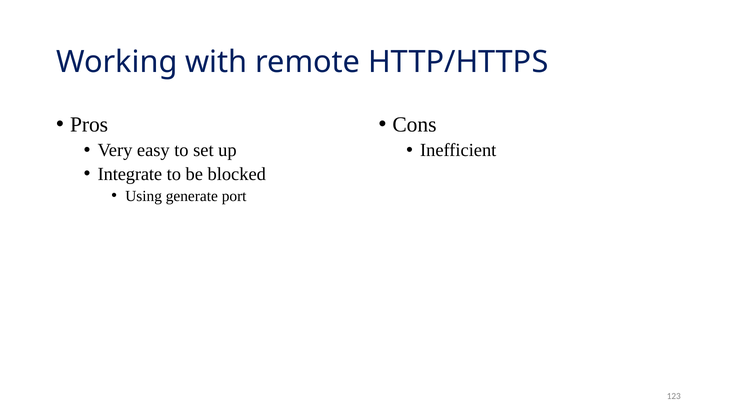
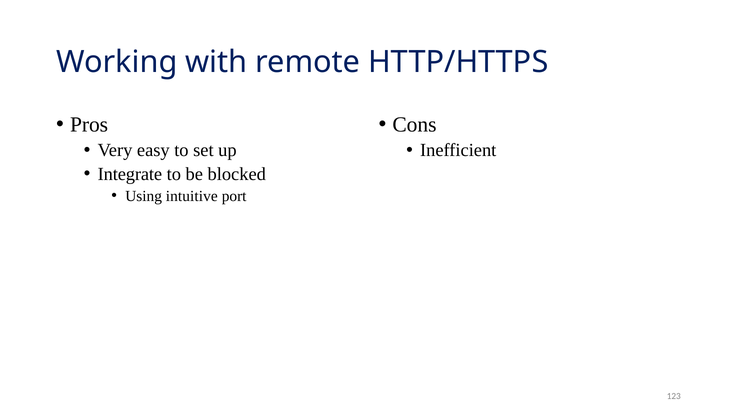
generate: generate -> intuitive
